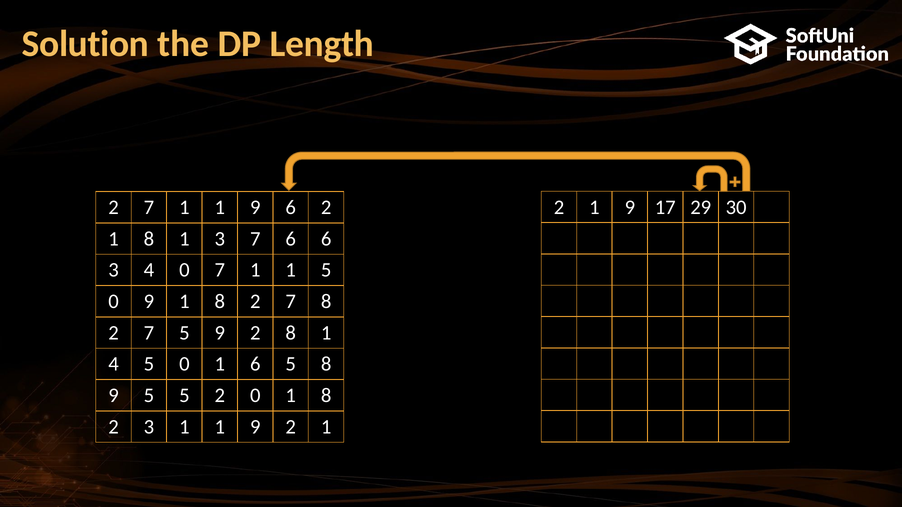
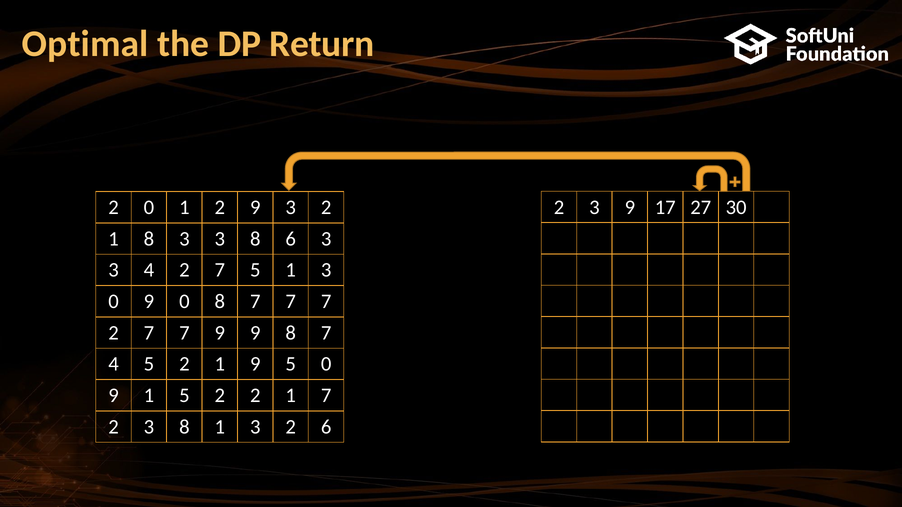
Solution: Solution -> Optimal
Length: Length -> Return
1 at (594, 207): 1 -> 3
29: 29 -> 27
7 at (149, 208): 7 -> 0
1 at (220, 208): 1 -> 2
9 6: 6 -> 3
1 8 1: 1 -> 3
7 at (255, 239): 7 -> 8
6 6: 6 -> 3
4 0: 0 -> 2
1 at (255, 270): 1 -> 5
5 at (326, 270): 5 -> 3
9 1: 1 -> 0
2 at (255, 302): 2 -> 7
8 at (326, 302): 8 -> 7
2 7 5: 5 -> 7
2 at (255, 333): 2 -> 9
1 at (326, 333): 1 -> 7
4 5 0: 0 -> 2
1 6: 6 -> 9
5 8: 8 -> 0
9 5: 5 -> 1
2 0: 0 -> 2
8 at (326, 396): 8 -> 7
2 3 1: 1 -> 8
9 at (255, 427): 9 -> 3
1 at (326, 427): 1 -> 6
